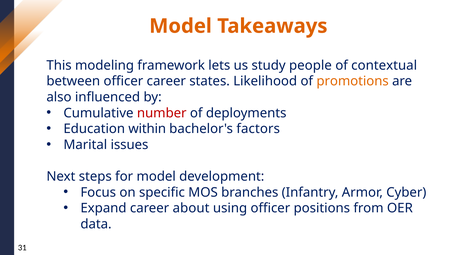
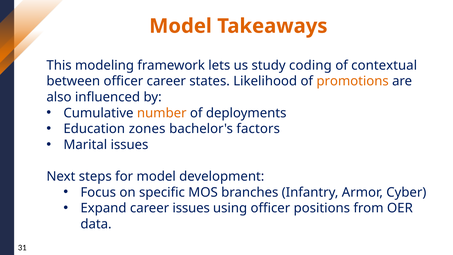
people: people -> coding
number colour: red -> orange
within: within -> zones
career about: about -> issues
